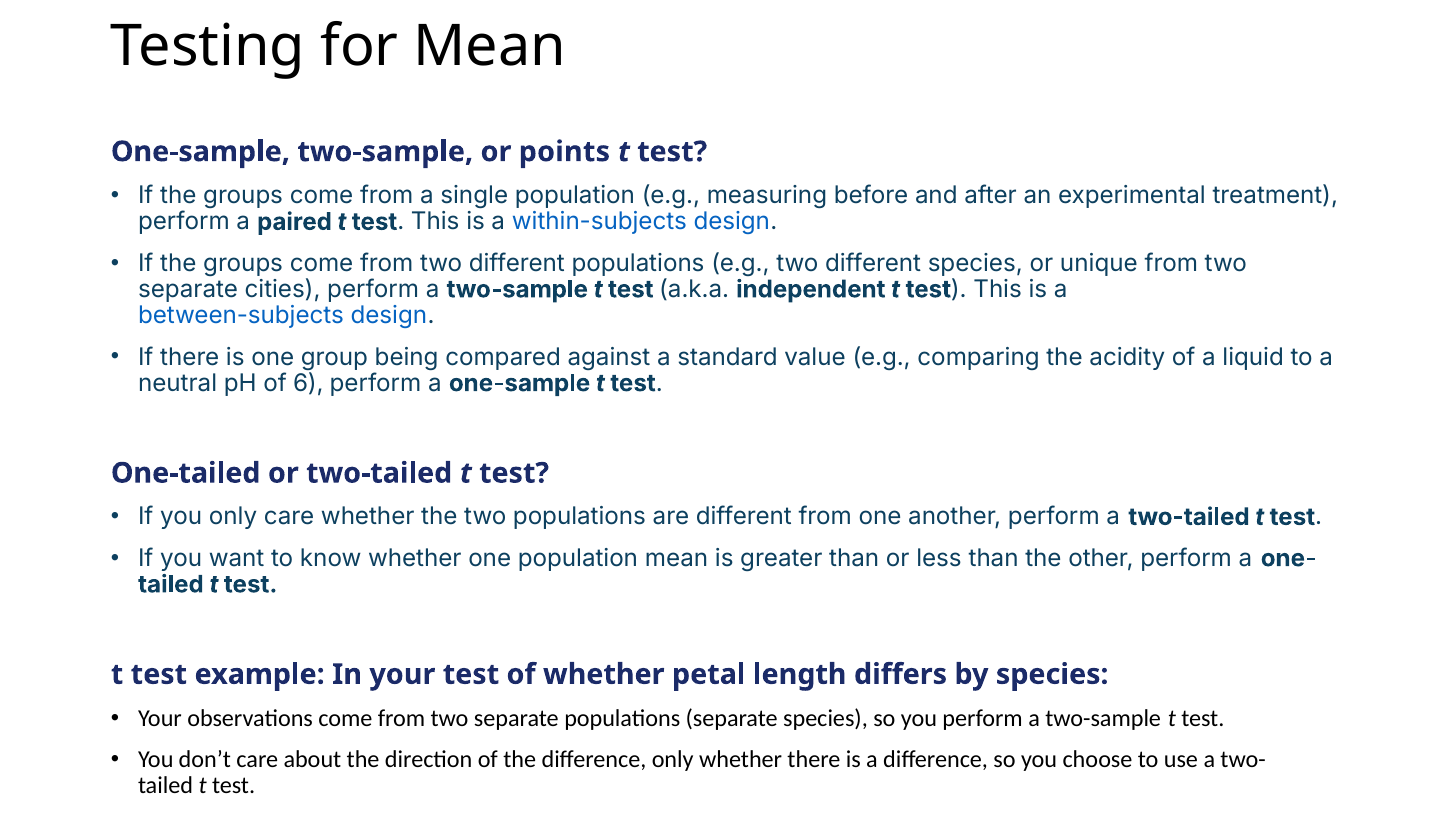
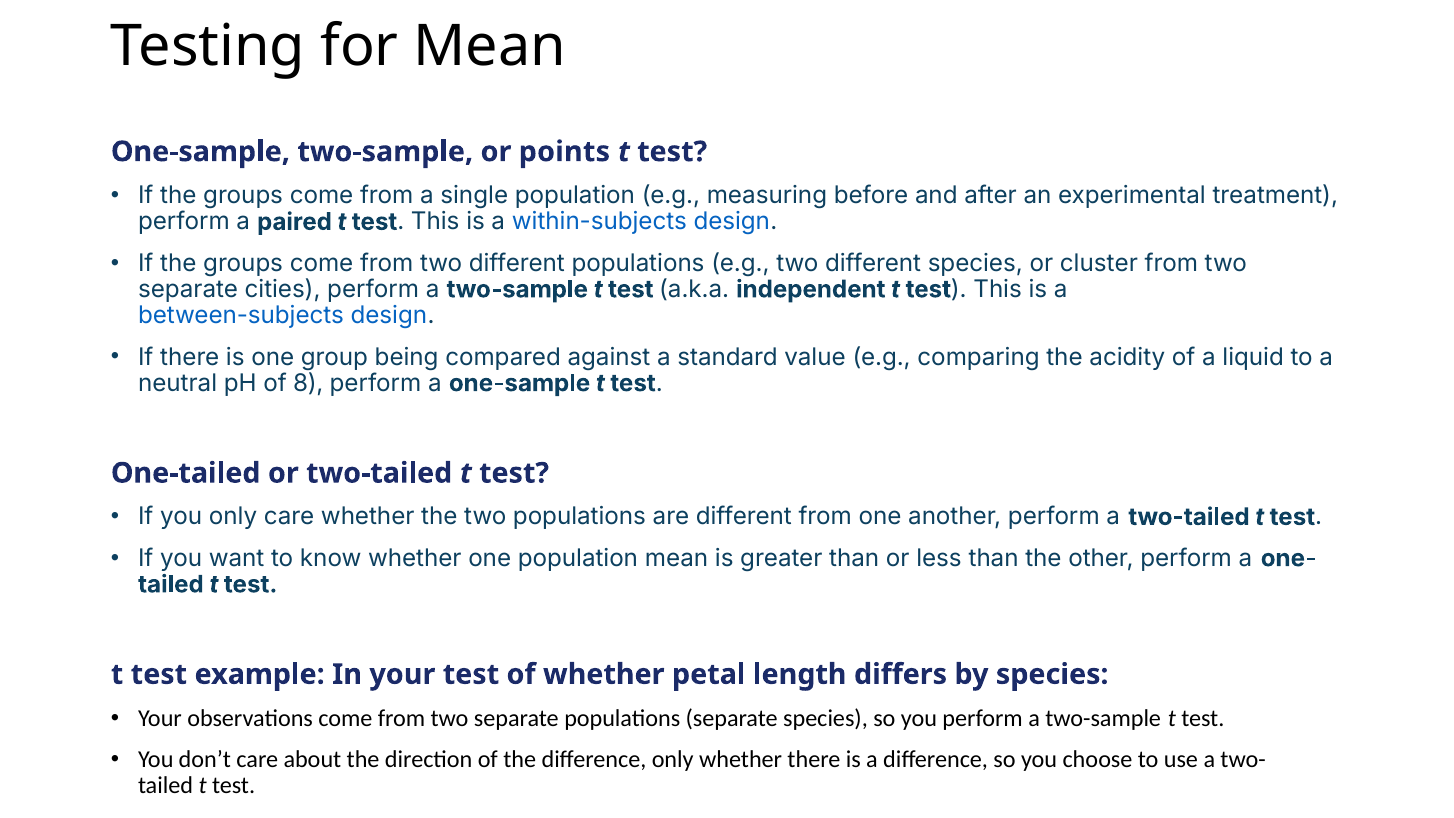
unique: unique -> cluster
6: 6 -> 8
